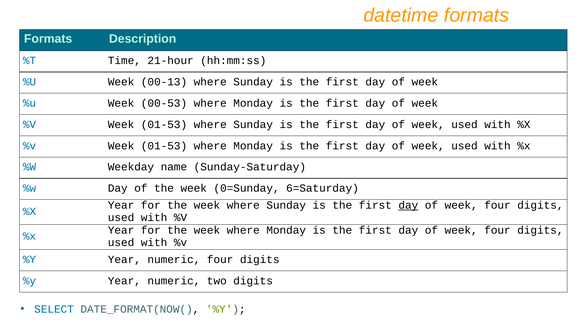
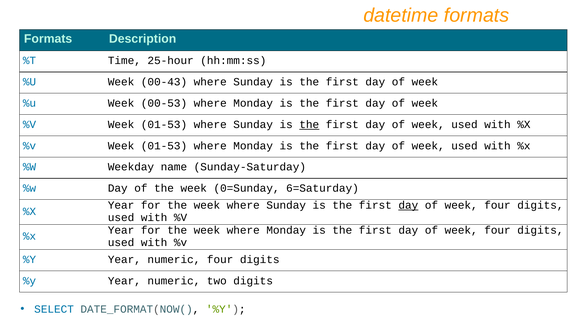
21-hour: 21-hour -> 25-hour
00-13: 00-13 -> 00-43
the at (309, 125) underline: none -> present
